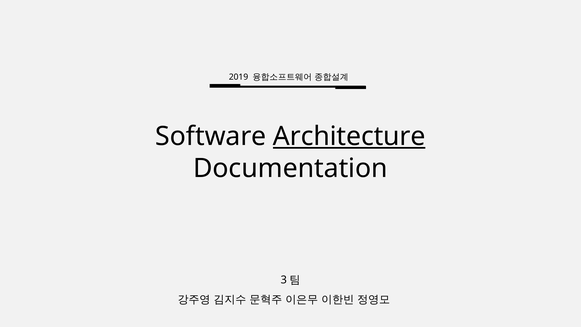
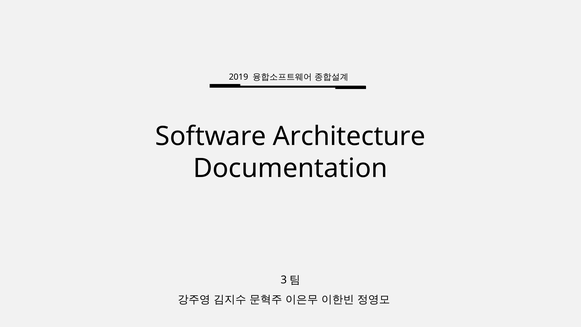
Architecture underline: present -> none
